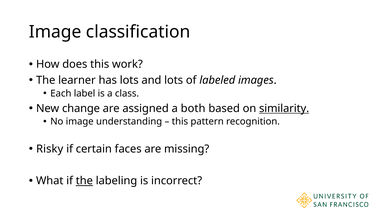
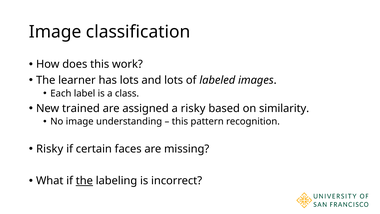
change: change -> trained
a both: both -> risky
similarity underline: present -> none
